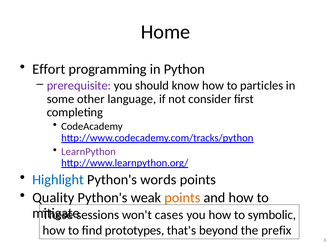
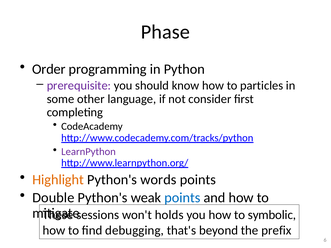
Home: Home -> Phase
Effort: Effort -> Order
Highlight colour: blue -> orange
Quality: Quality -> Double
points at (182, 198) colour: orange -> blue
cases: cases -> holds
prototypes: prototypes -> debugging
